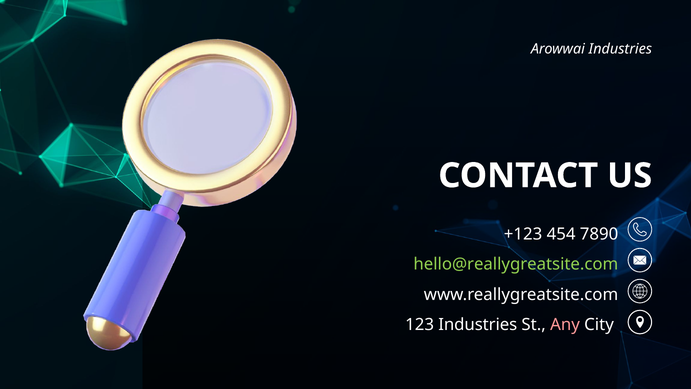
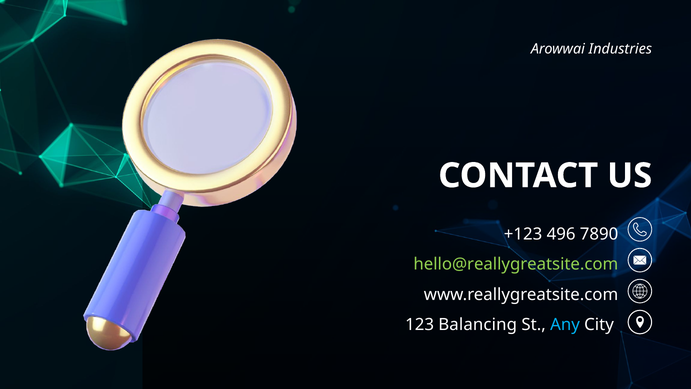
454: 454 -> 496
123 Industries: Industries -> Balancing
Any colour: pink -> light blue
